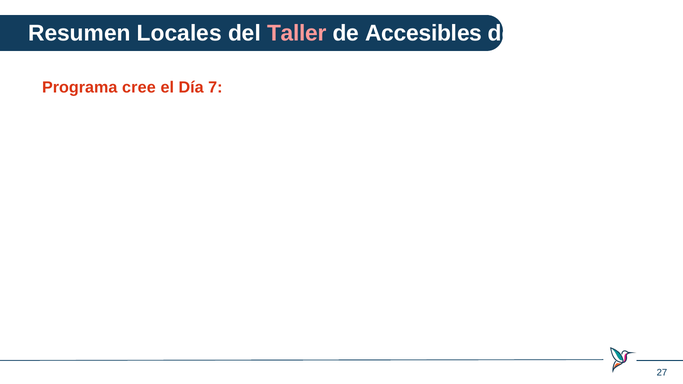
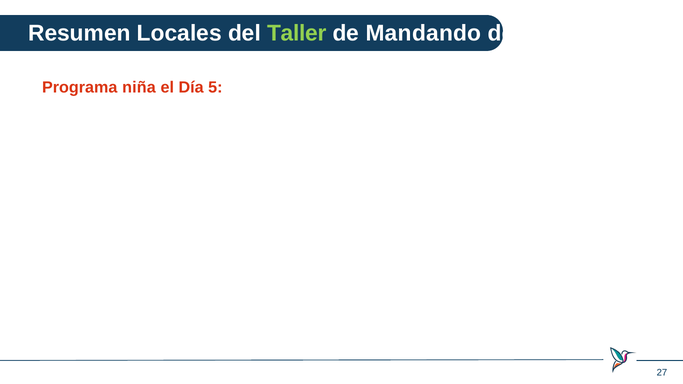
Taller colour: pink -> light green
Accesibles: Accesibles -> Mandando
cree: cree -> niña
7: 7 -> 5
